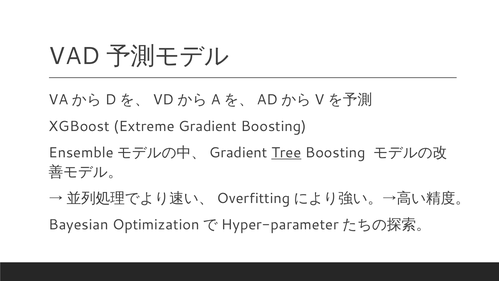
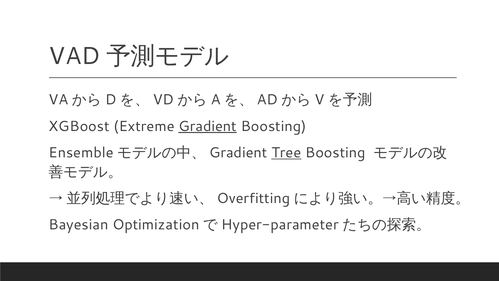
Gradient underline: none -> present
